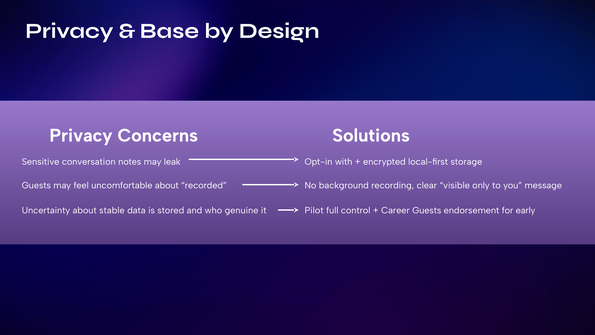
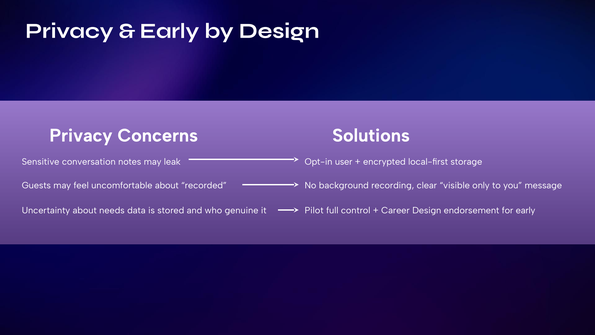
Base at (169, 31): Base -> Early
with: with -> user
stable: stable -> needs
Career Guests: Guests -> Design
